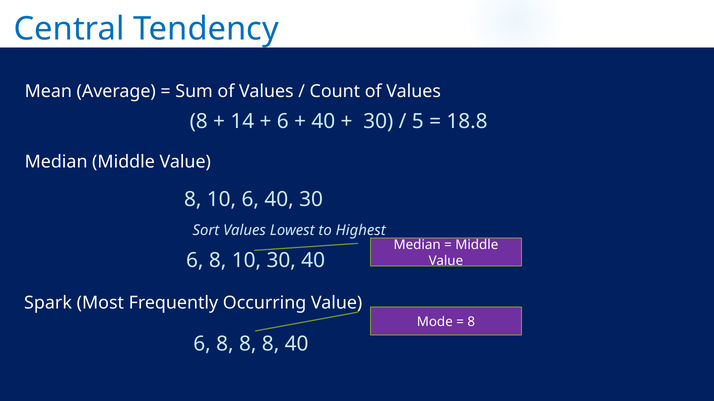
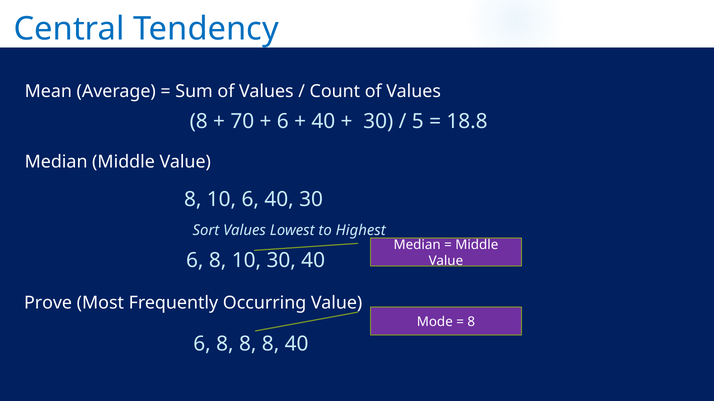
14: 14 -> 70
Spark: Spark -> Prove
